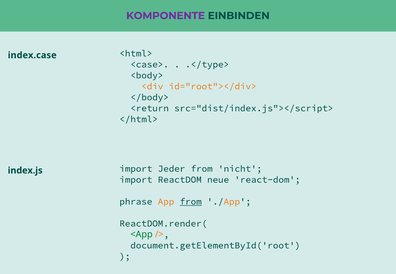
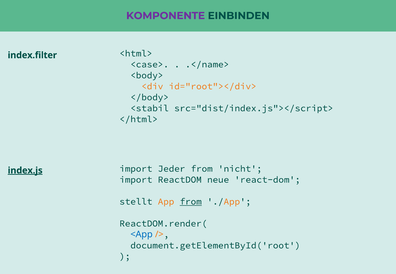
index.case: index.case -> index.filter
.</type>: .</type> -> .</name>
<return: <return -> <stabil
index.js underline: none -> present
phrase: phrase -> stellt
<App colour: green -> blue
